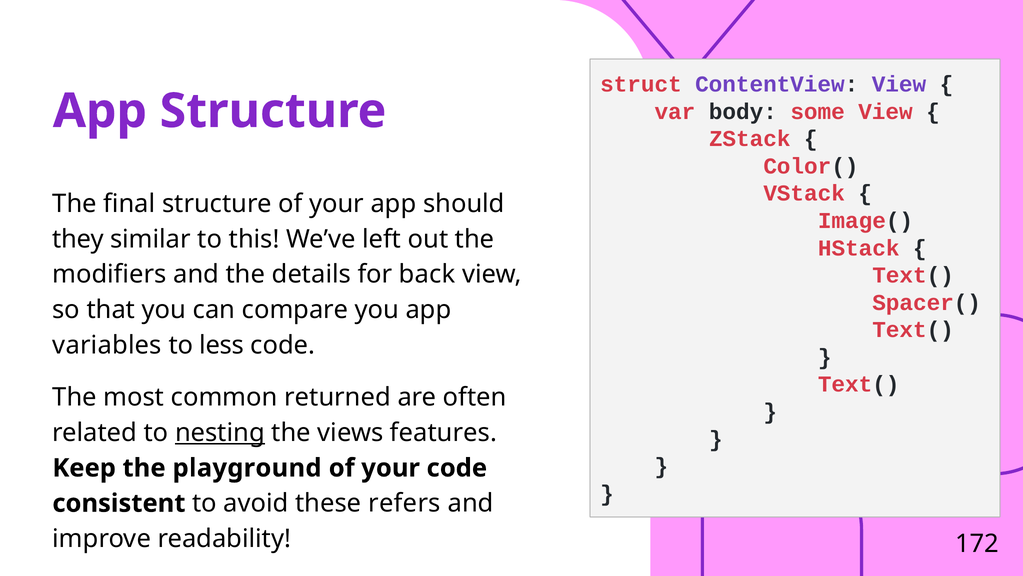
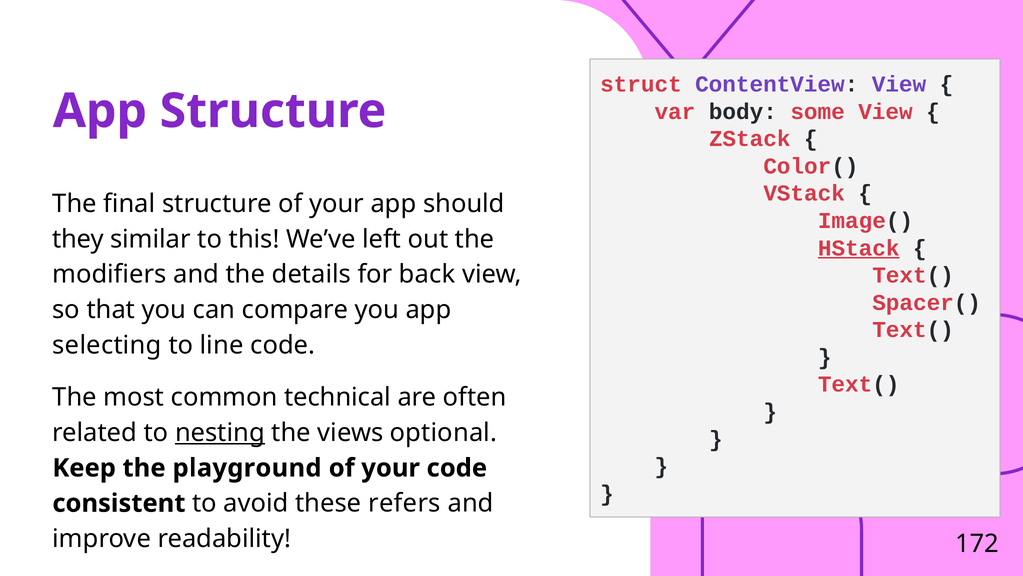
HStack underline: none -> present
variables: variables -> selecting
less: less -> line
returned: returned -> technical
features: features -> optional
